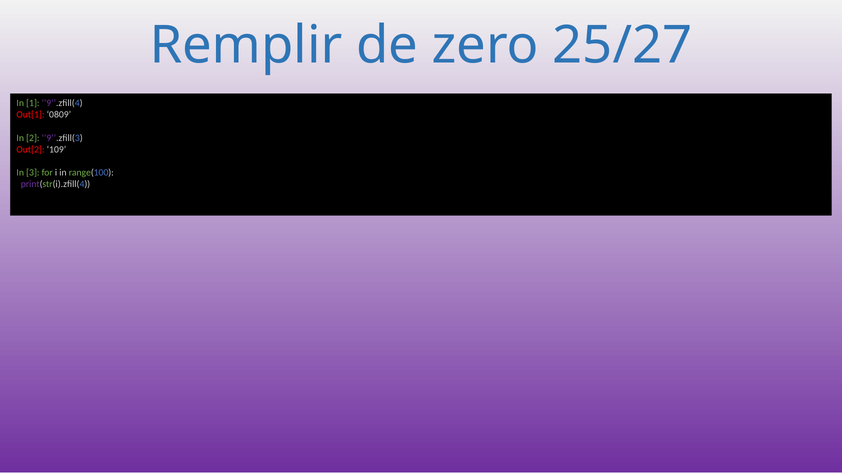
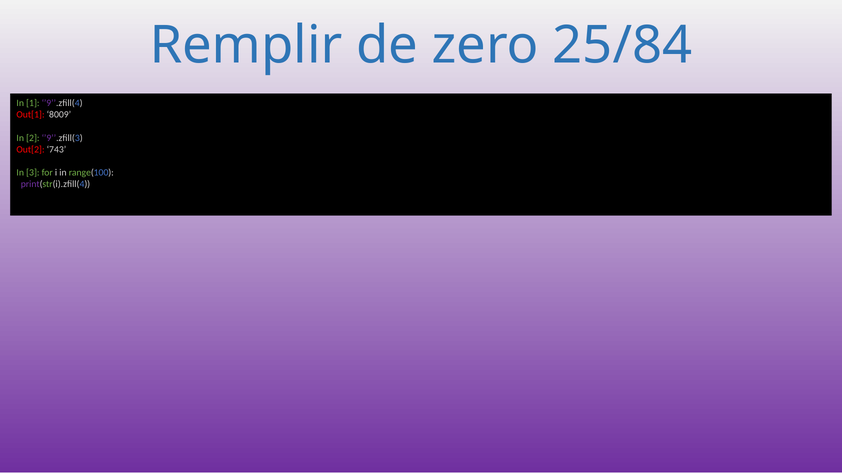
25/27: 25/27 -> 25/84
0809: 0809 -> 8009
109: 109 -> 743
